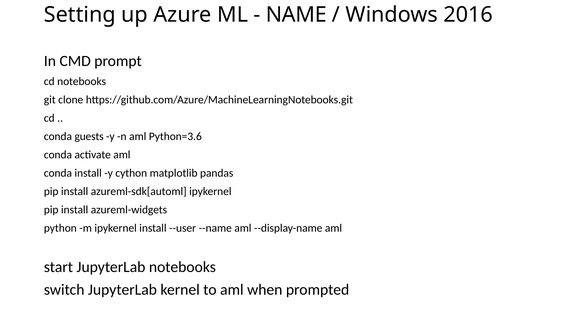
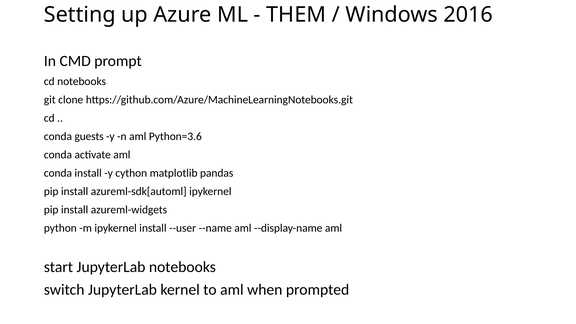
NAME: NAME -> THEM
